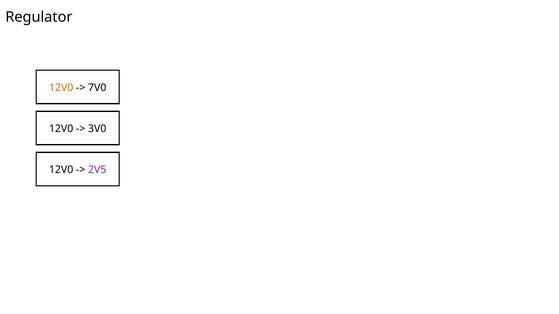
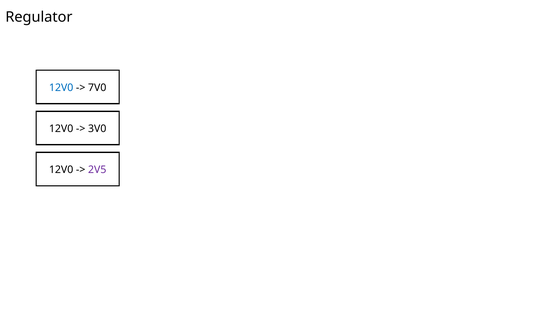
12V0 at (61, 88) colour: orange -> blue
